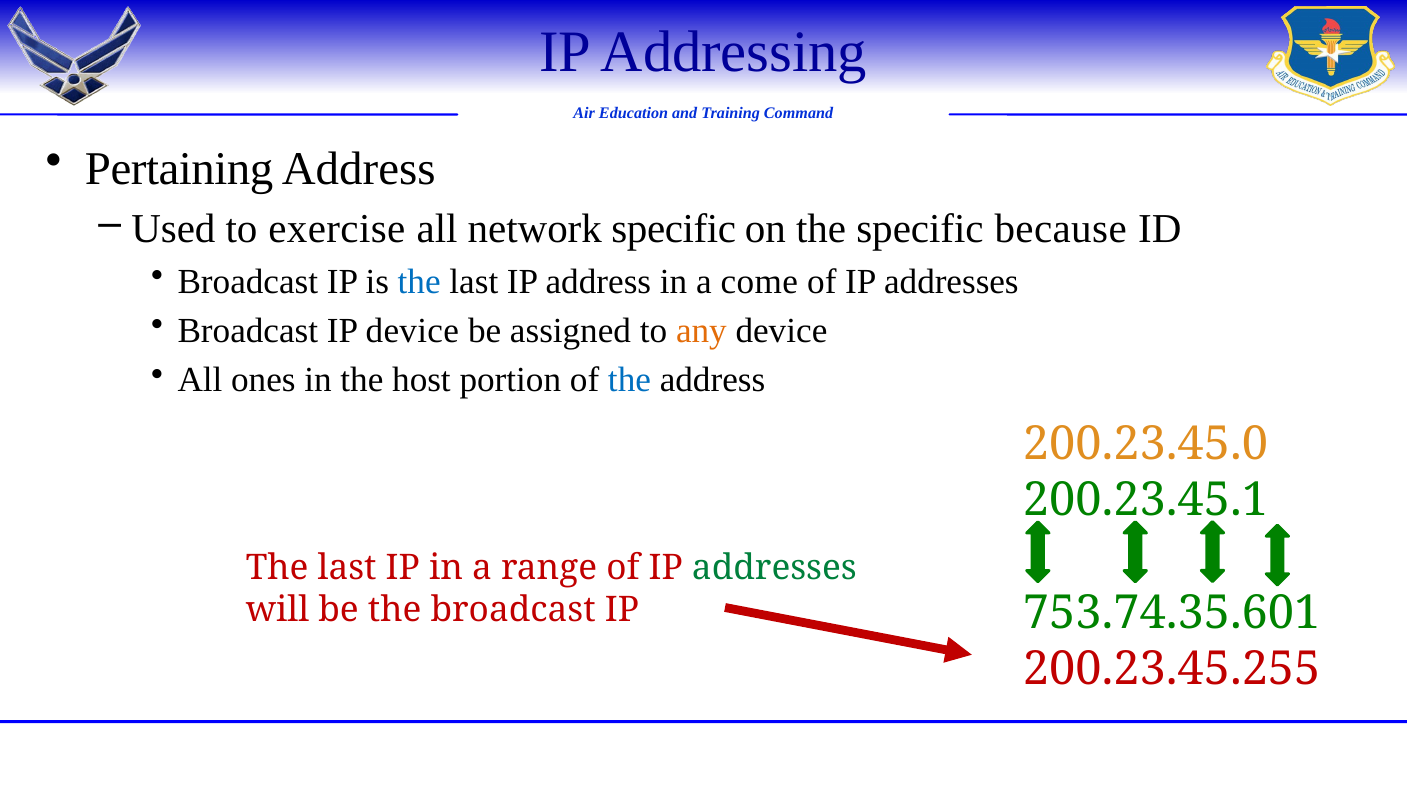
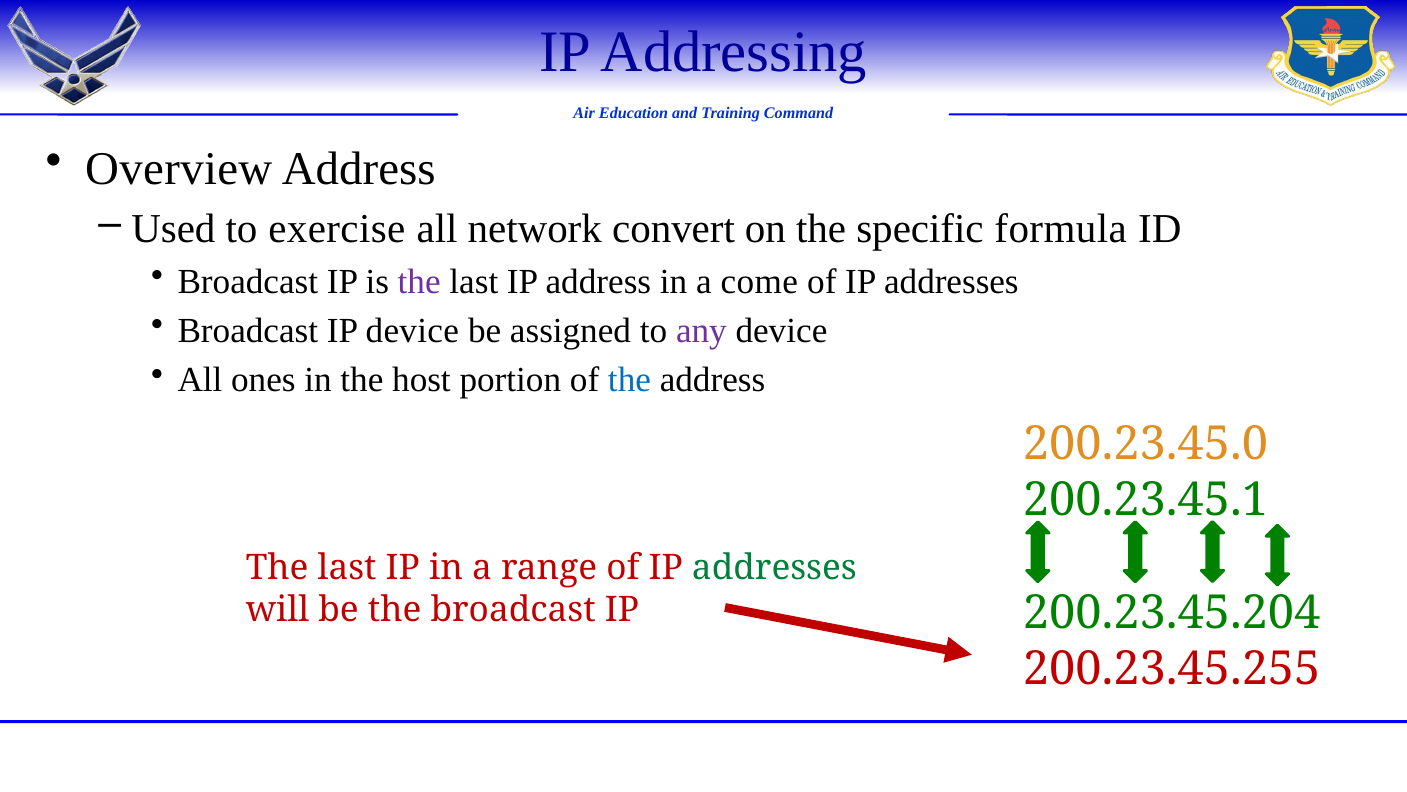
Pertaining: Pertaining -> Overview
network specific: specific -> convert
because: because -> formula
the at (419, 281) colour: blue -> purple
any colour: orange -> purple
753.74.35.601: 753.74.35.601 -> 200.23.45.204
